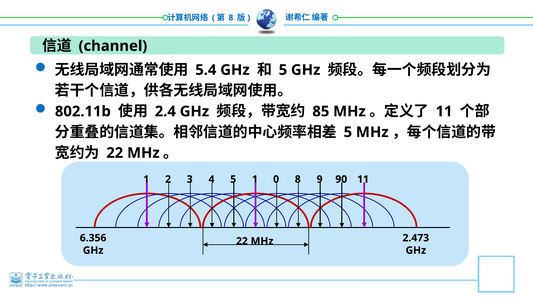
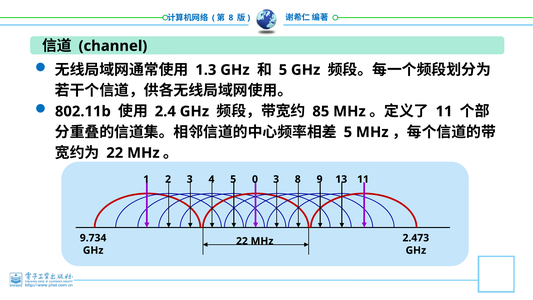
5.4: 5.4 -> 1.3
1 1: 1 -> 0
5 0: 0 -> 3
90: 90 -> 13
6.356: 6.356 -> 9.734
